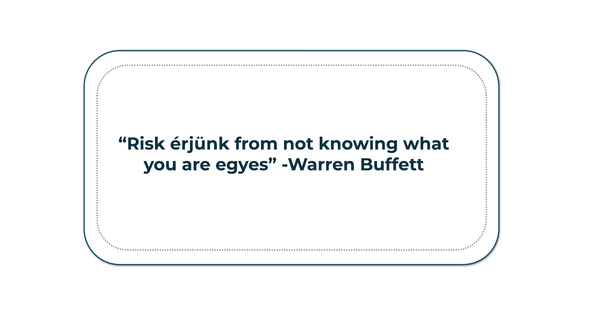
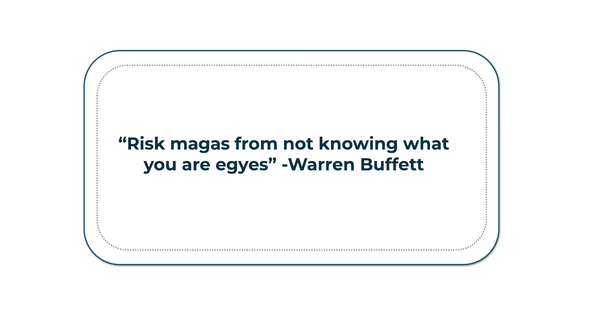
érjünk: érjünk -> magas
